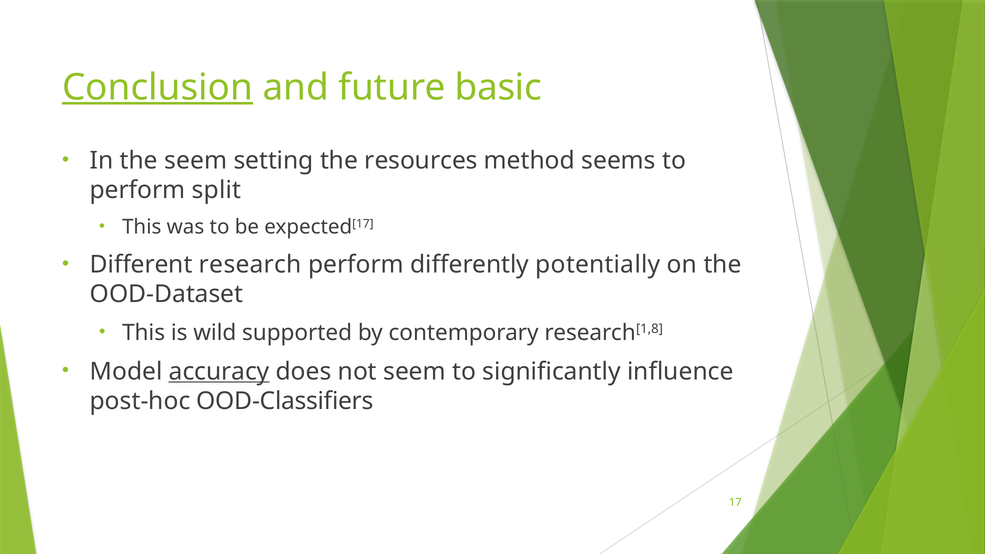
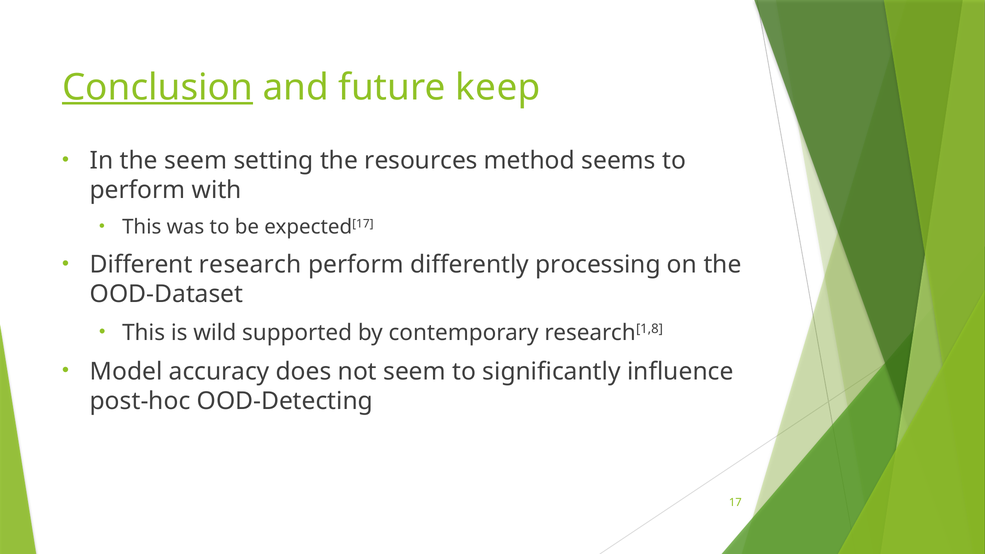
basic: basic -> keep
split: split -> with
potentially: potentially -> processing
accuracy underline: present -> none
OOD-Classifiers: OOD-Classifiers -> OOD-Detecting
